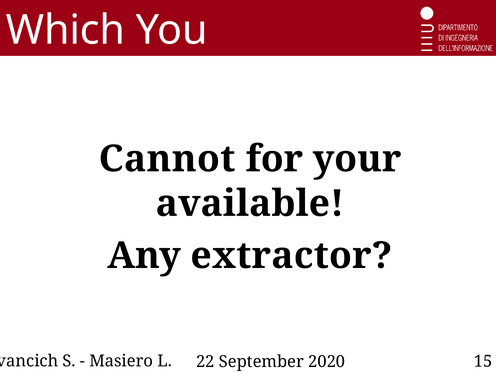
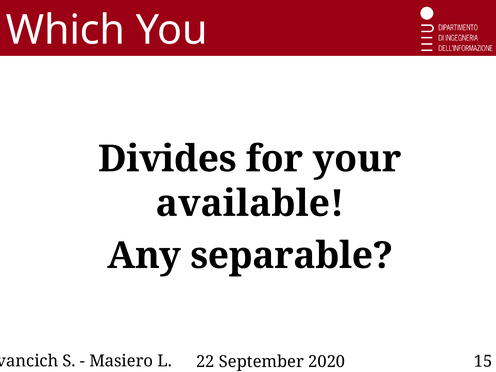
Cannot: Cannot -> Divides
extractor: extractor -> separable
